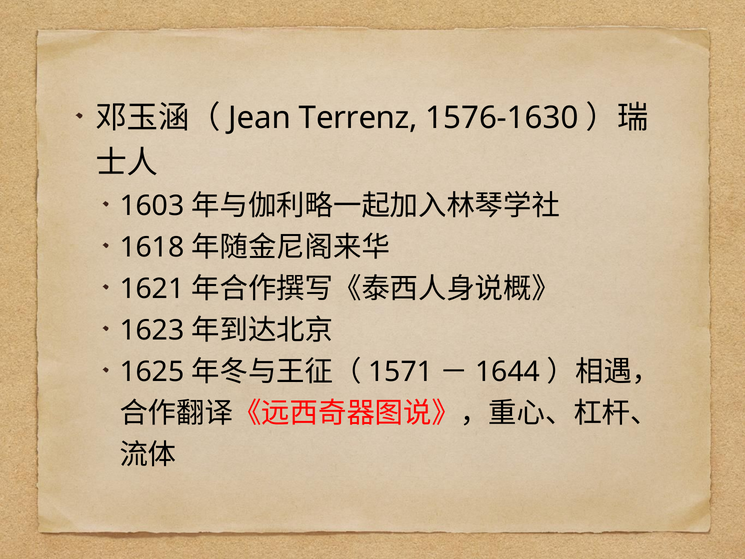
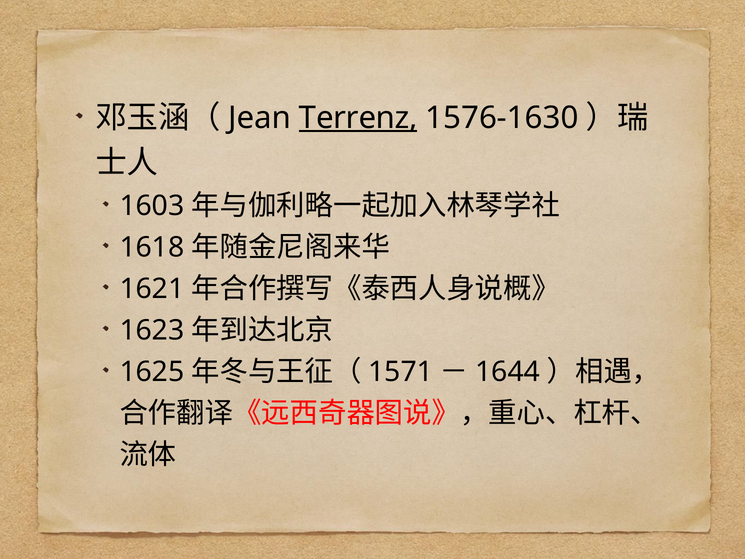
Terrenz underline: none -> present
